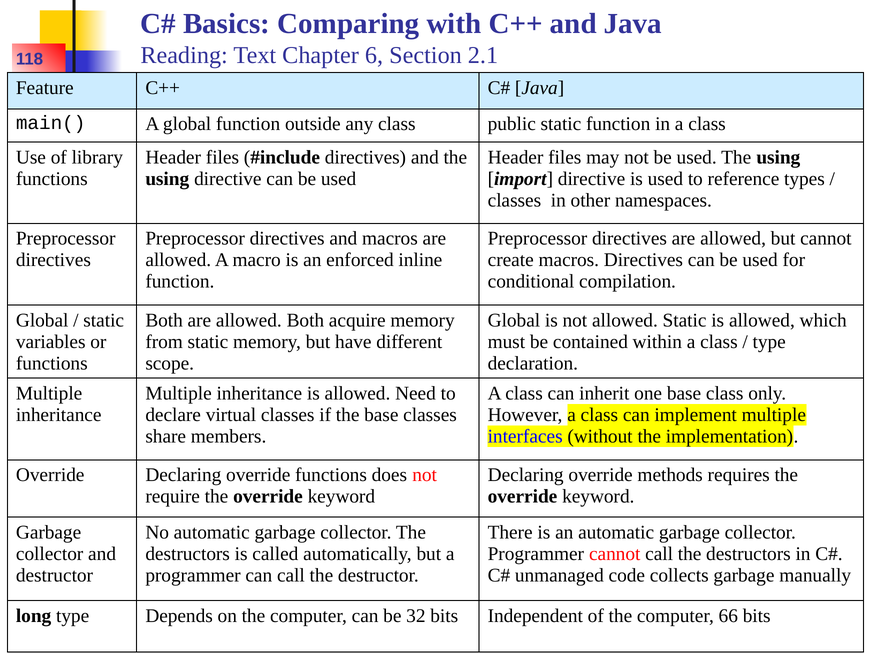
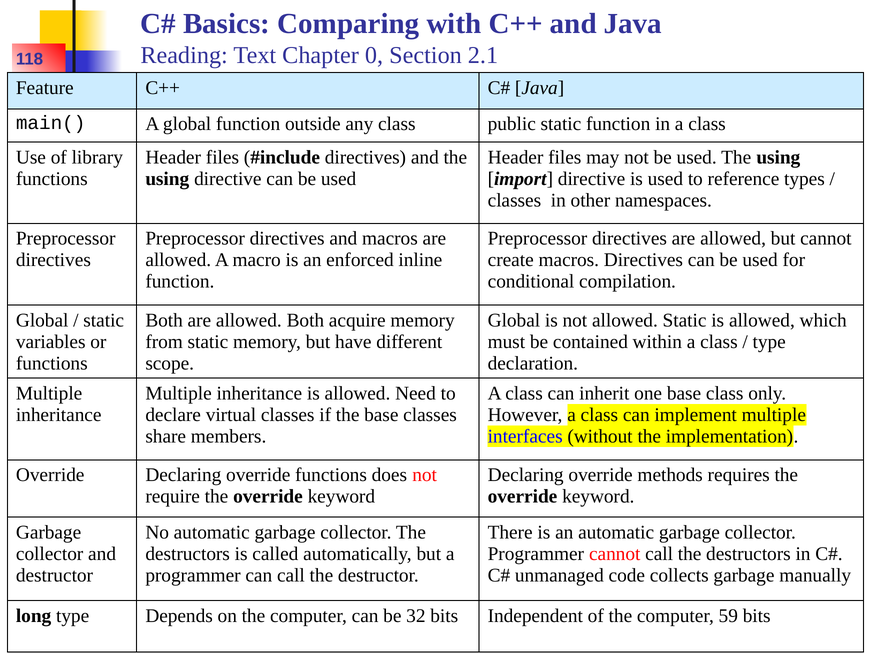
6: 6 -> 0
66: 66 -> 59
